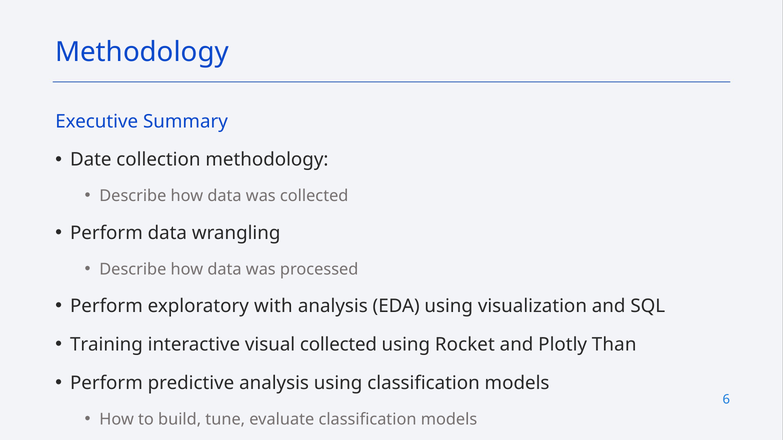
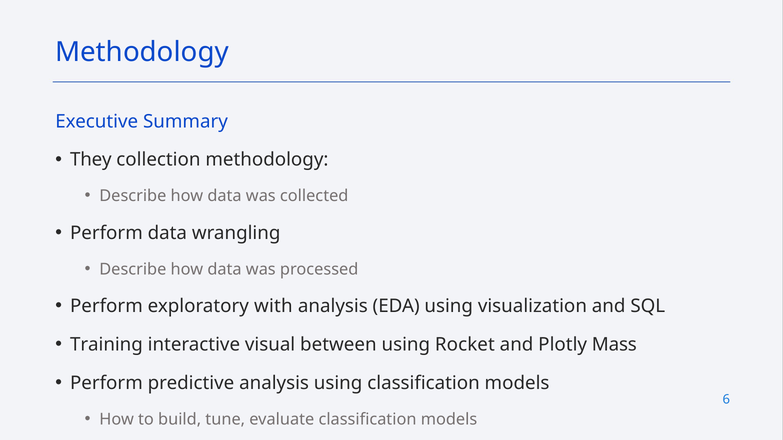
Date: Date -> They
visual collected: collected -> between
Than: Than -> Mass
